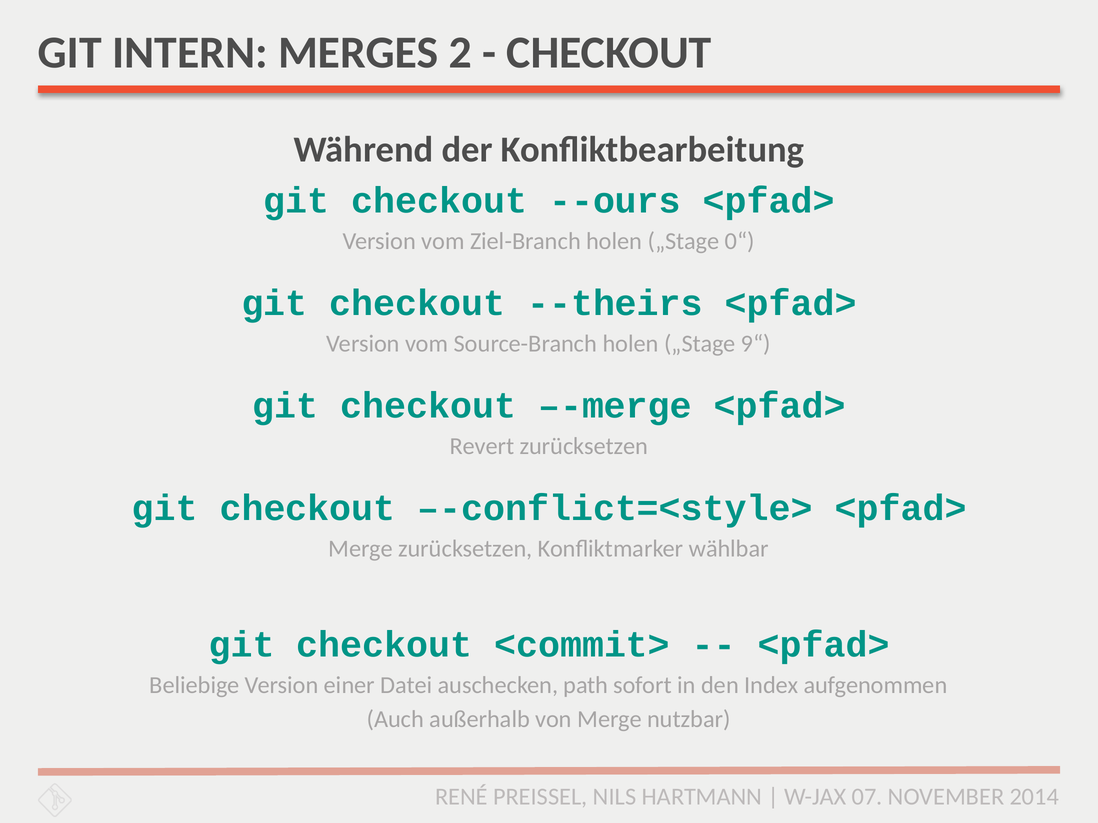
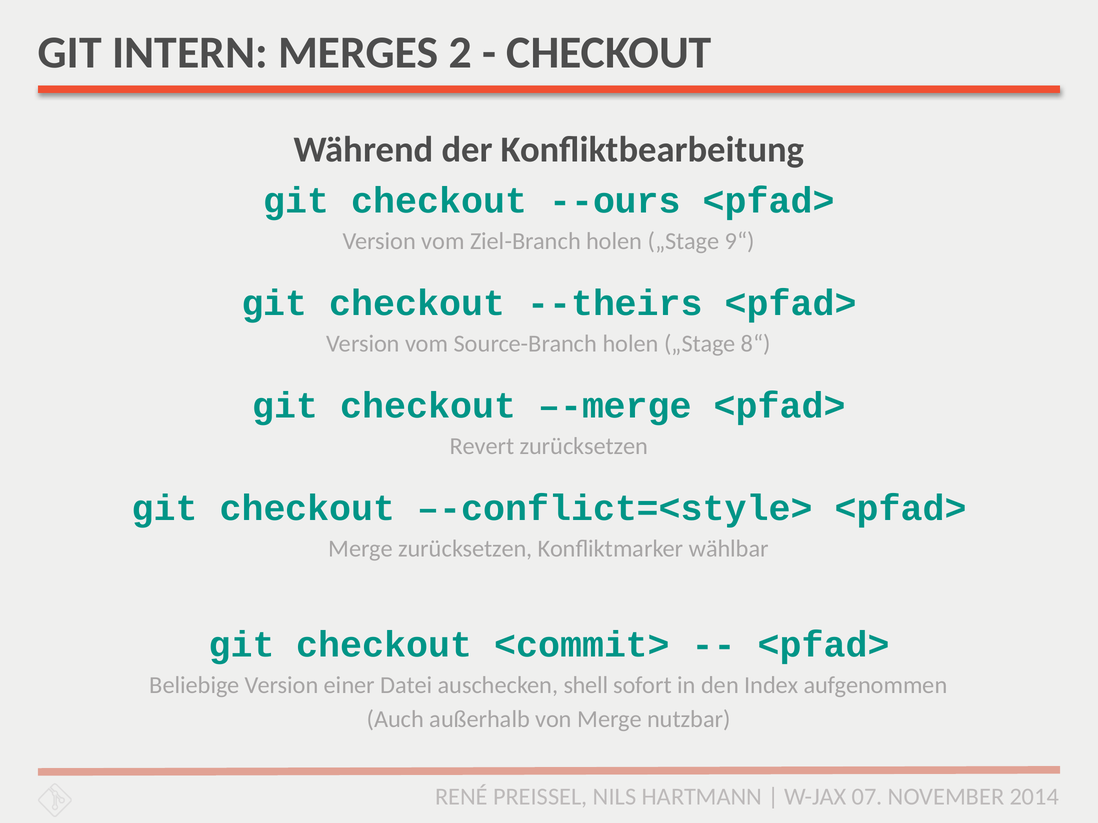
0“: 0“ -> 9“
9“: 9“ -> 8“
path: path -> shell
